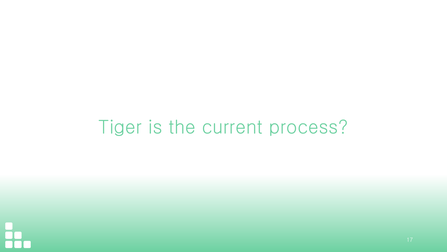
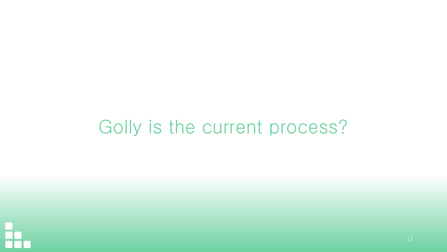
Tiger: Tiger -> Golly
